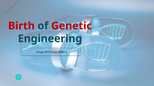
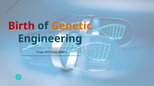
Genetic colour: red -> orange
